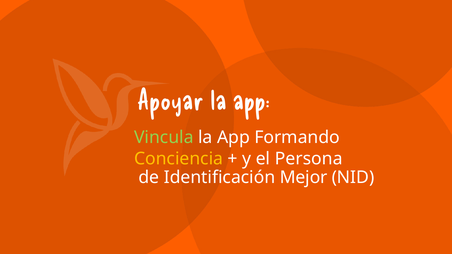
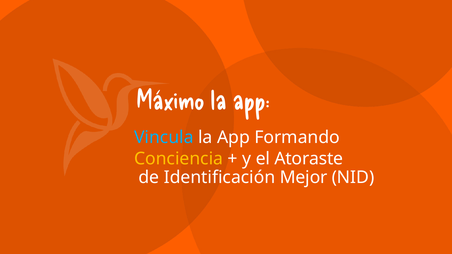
Apoyar: Apoyar -> Máximo
Vincula colour: light green -> light blue
Persona: Persona -> Atoraste
